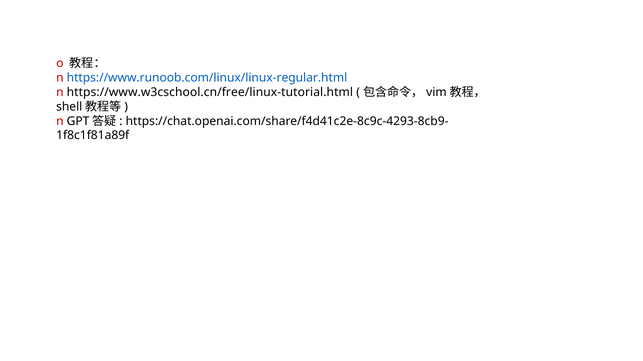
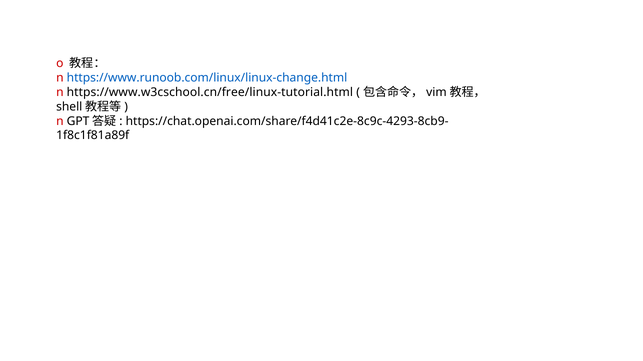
https://www.runoob.com/linux/linux-regular.html: https://www.runoob.com/linux/linux-regular.html -> https://www.runoob.com/linux/linux-change.html
